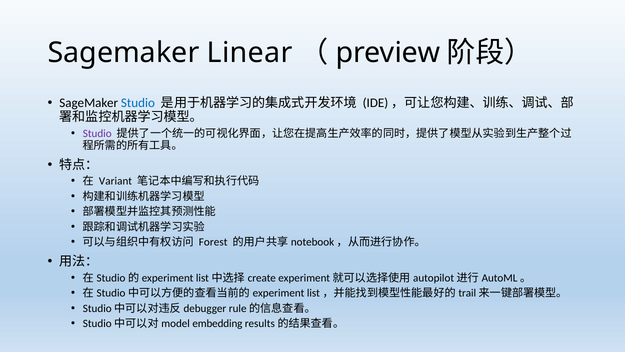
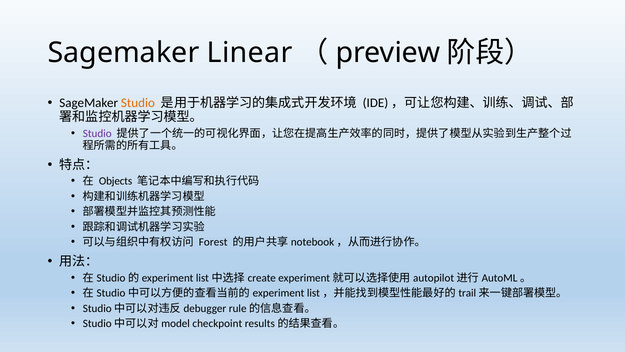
Studio at (138, 103) colour: blue -> orange
Variant: Variant -> Objects
embedding: embedding -> checkpoint
